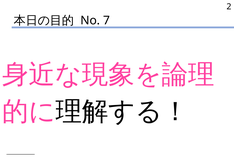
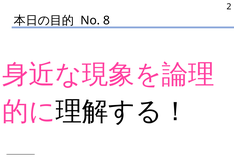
7: 7 -> 8
